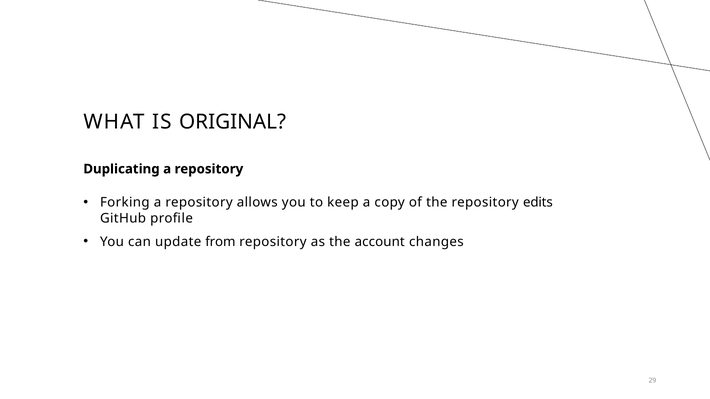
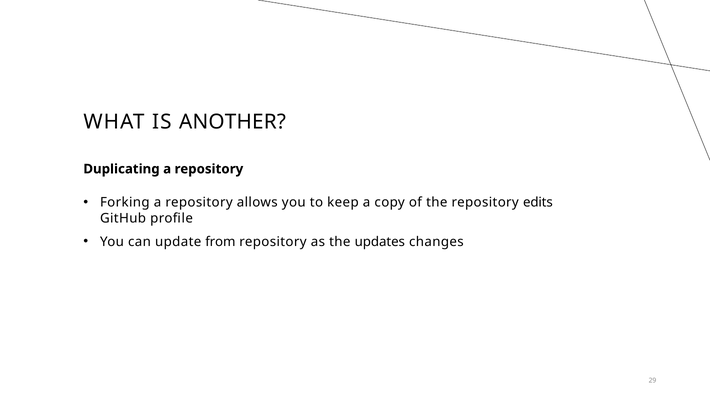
ORIGINAL: ORIGINAL -> ANOTHER
account: account -> updates
